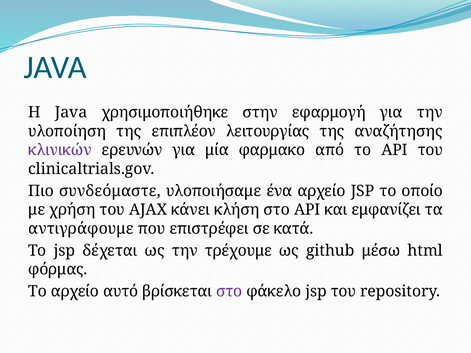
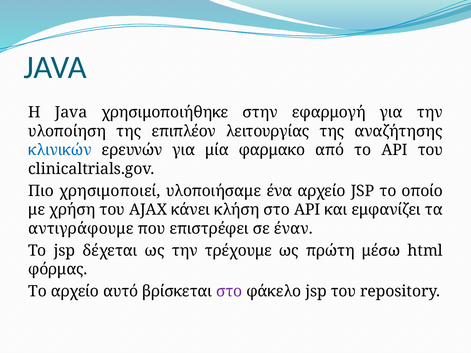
κλινικών colour: purple -> blue
συνδεόμαστε: συνδεόμαστε -> χρησιμοποιεί
κατά: κατά -> έναν
github: github -> πρώτη
